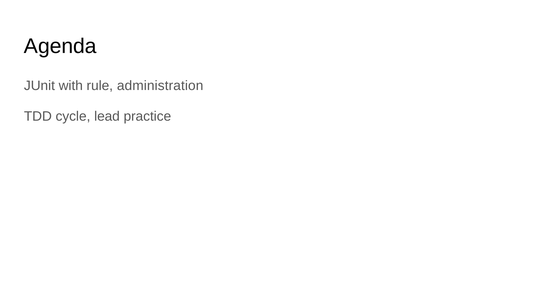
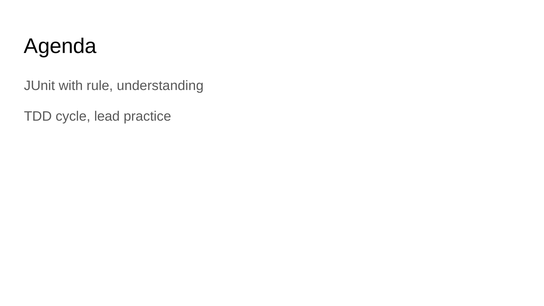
administration: administration -> understanding
